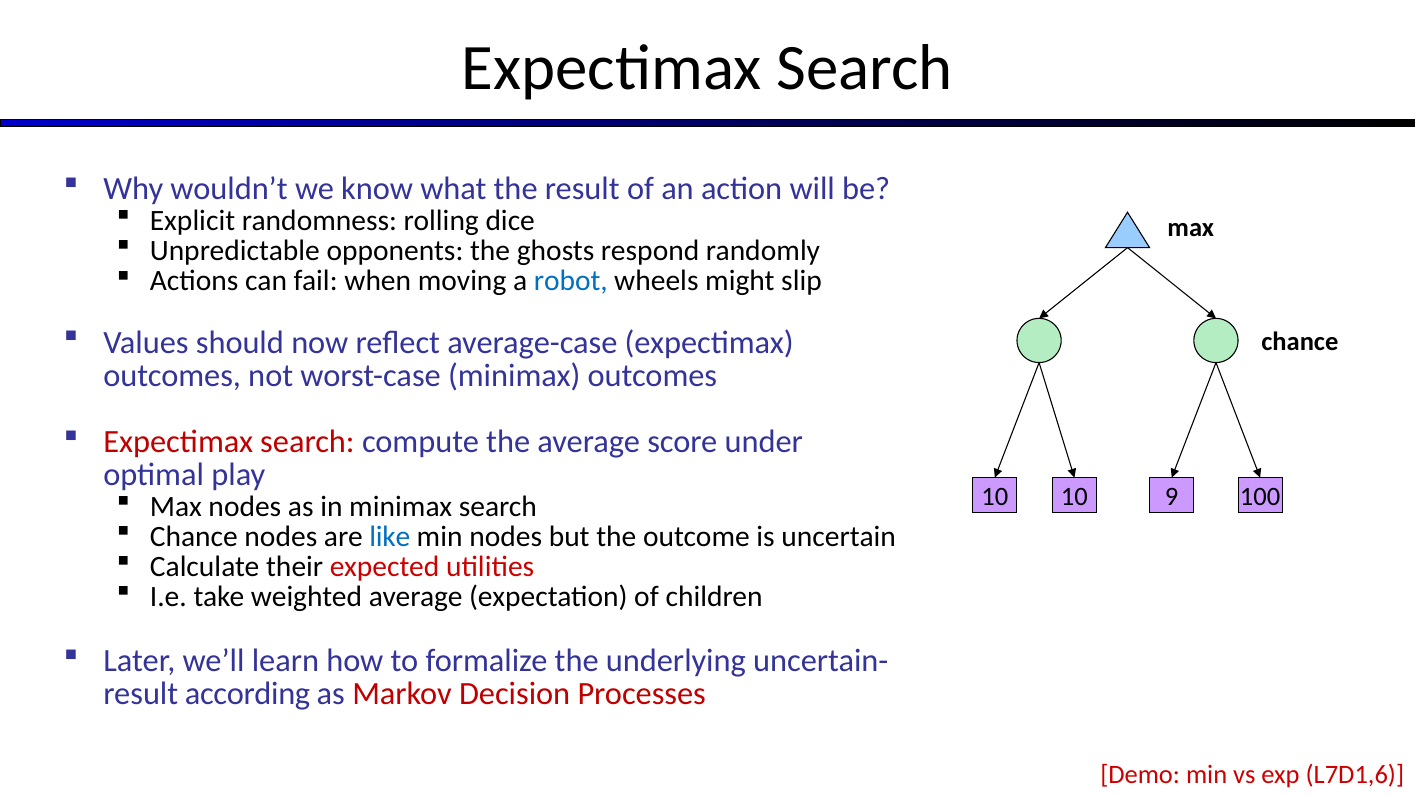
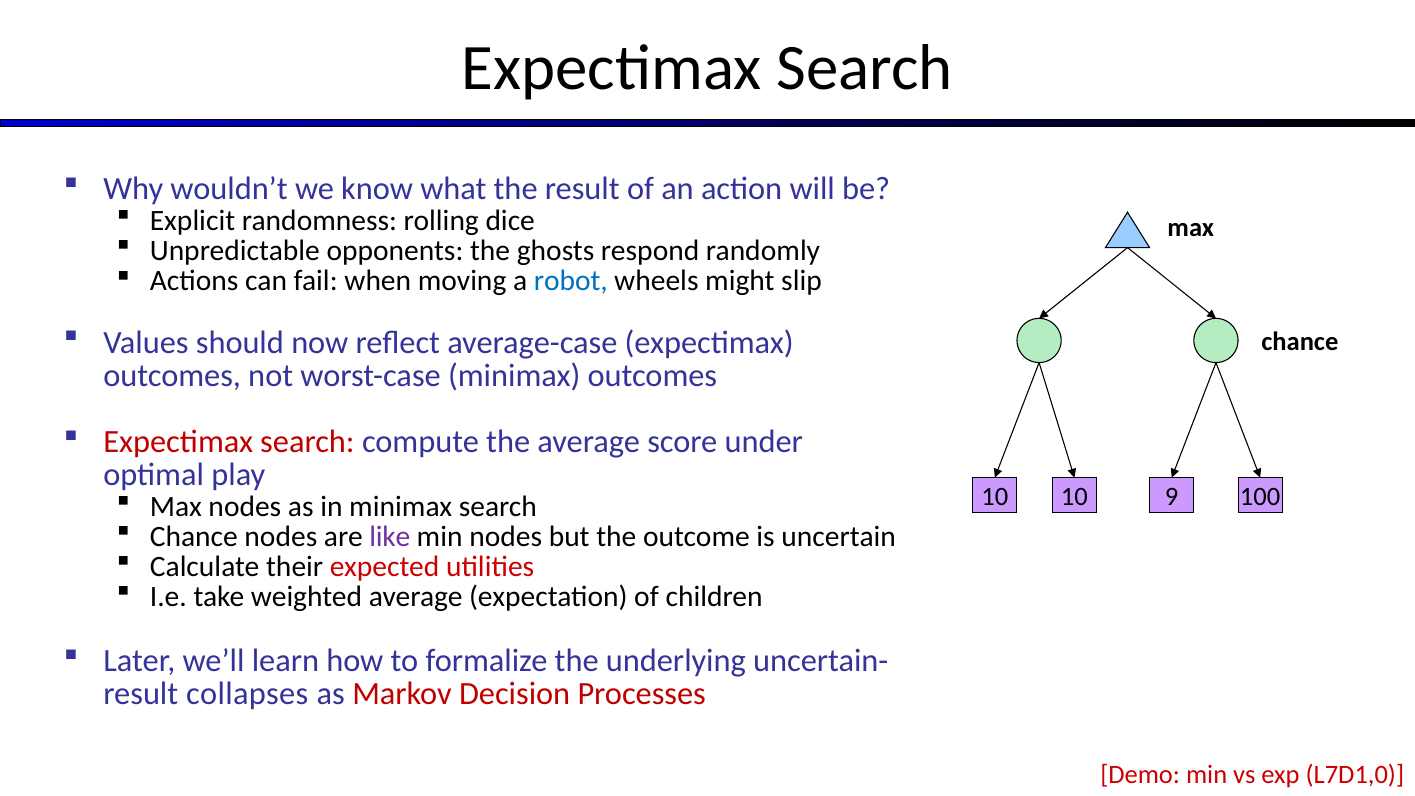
like colour: blue -> purple
according: according -> collapses
L7D1,6: L7D1,6 -> L7D1,0
